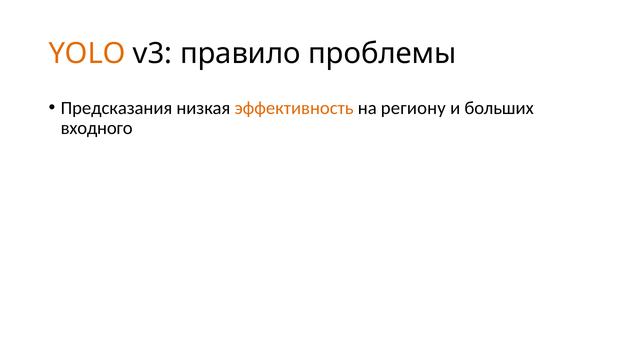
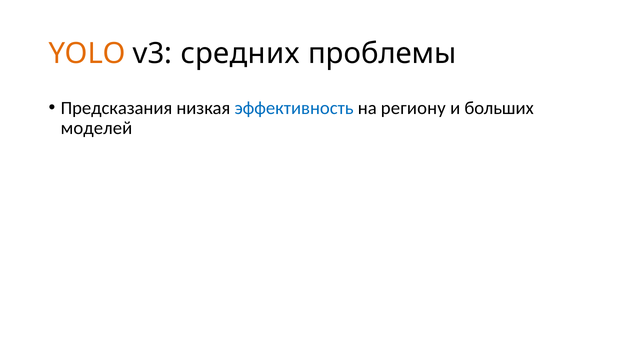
правило: правило -> средних
эффективность colour: orange -> blue
входного: входного -> моделей
